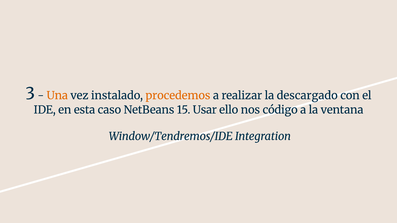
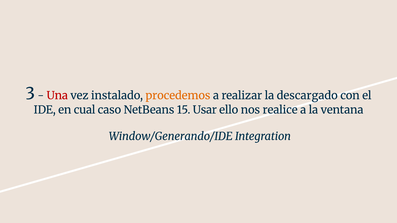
Una colour: orange -> red
esta: esta -> cual
código: código -> realice
Window/Tendremos/IDE: Window/Tendremos/IDE -> Window/Generando/IDE
